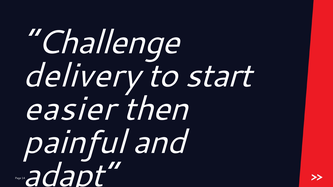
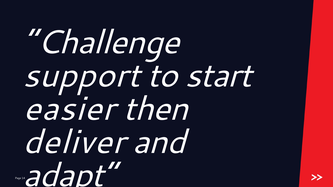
delivery: delivery -> support
painful: painful -> deliver
